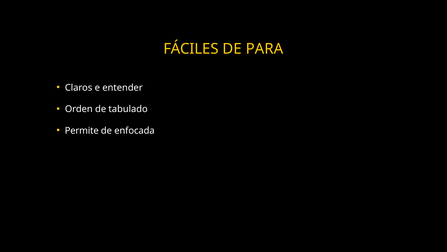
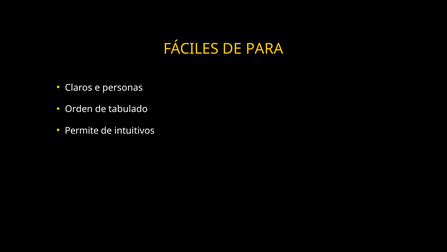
entender: entender -> personas
enfocada: enfocada -> intuitivos
